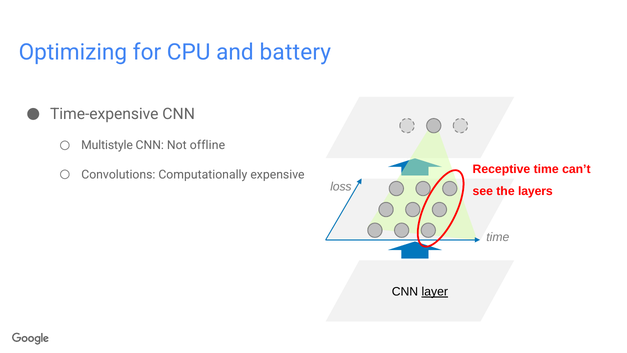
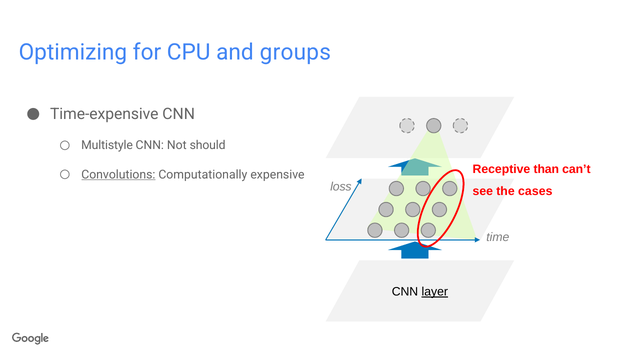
battery: battery -> groups
offline: offline -> should
Receptive time: time -> than
Convolutions underline: none -> present
layers: layers -> cases
